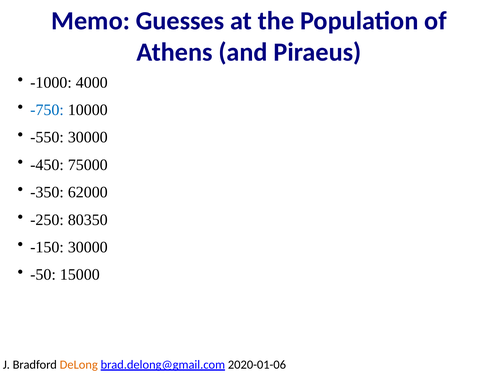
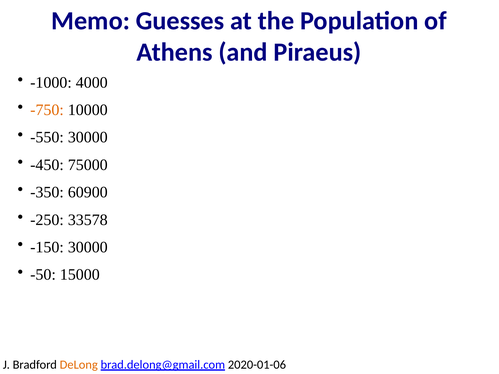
-750 colour: blue -> orange
62000: 62000 -> 60900
80350: 80350 -> 33578
